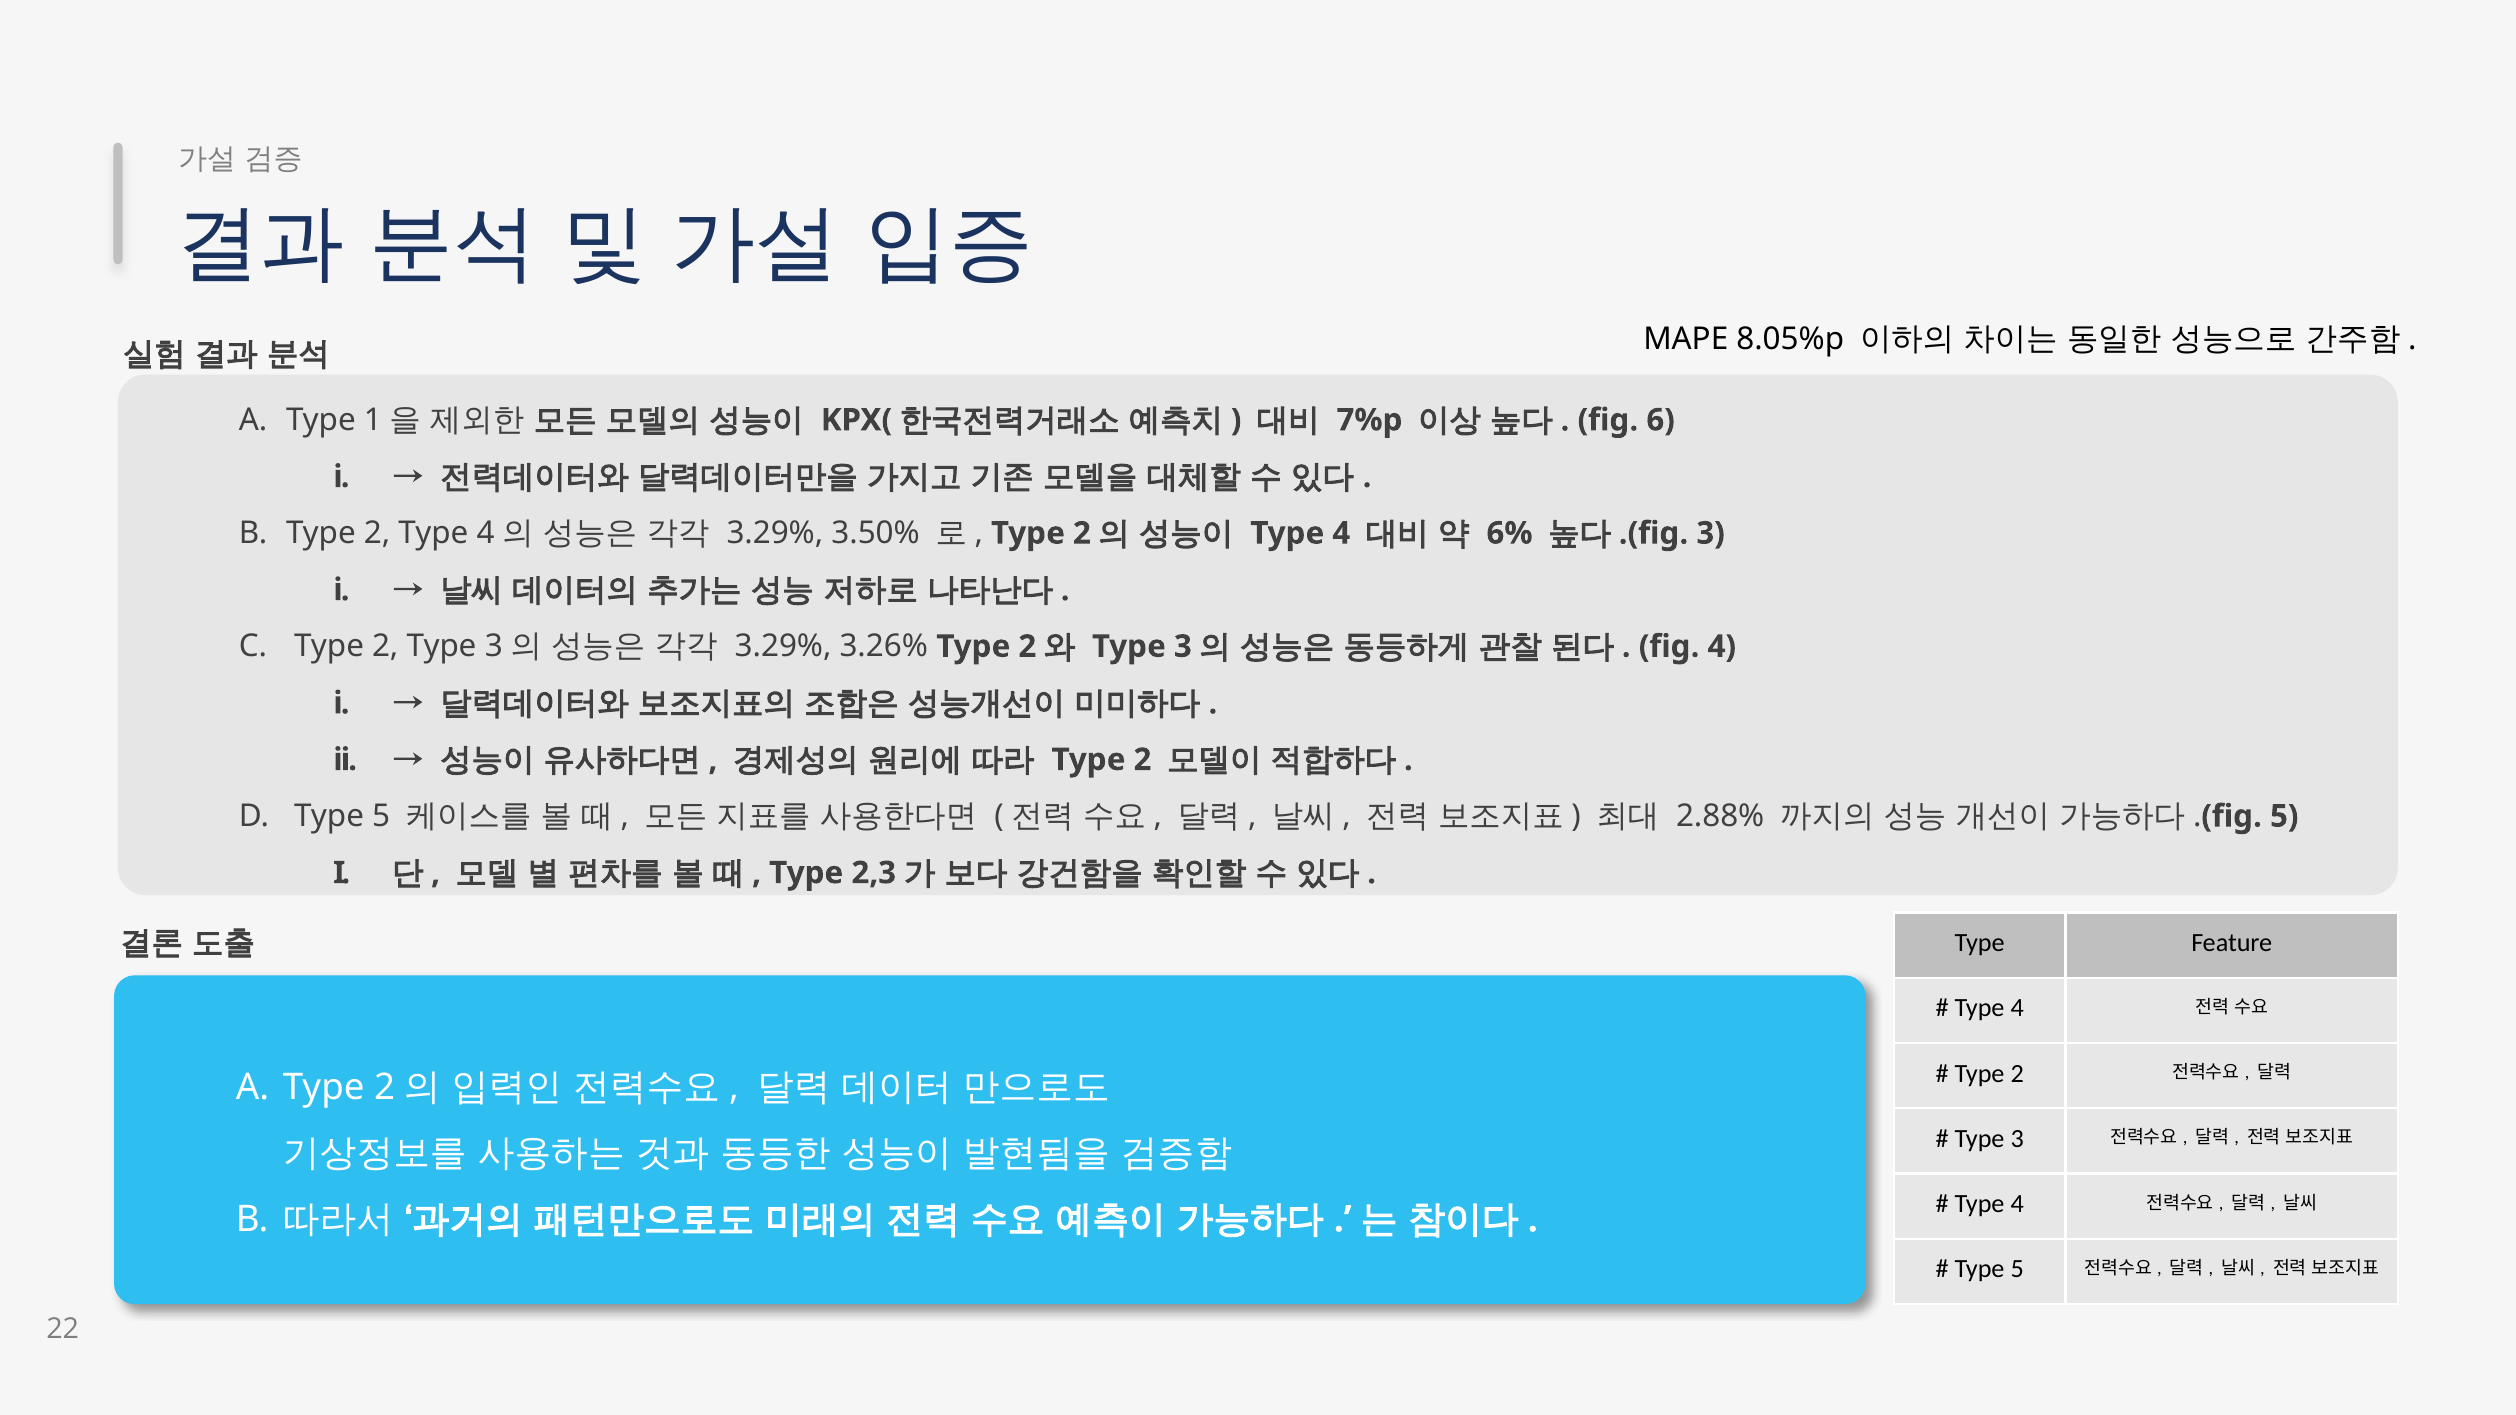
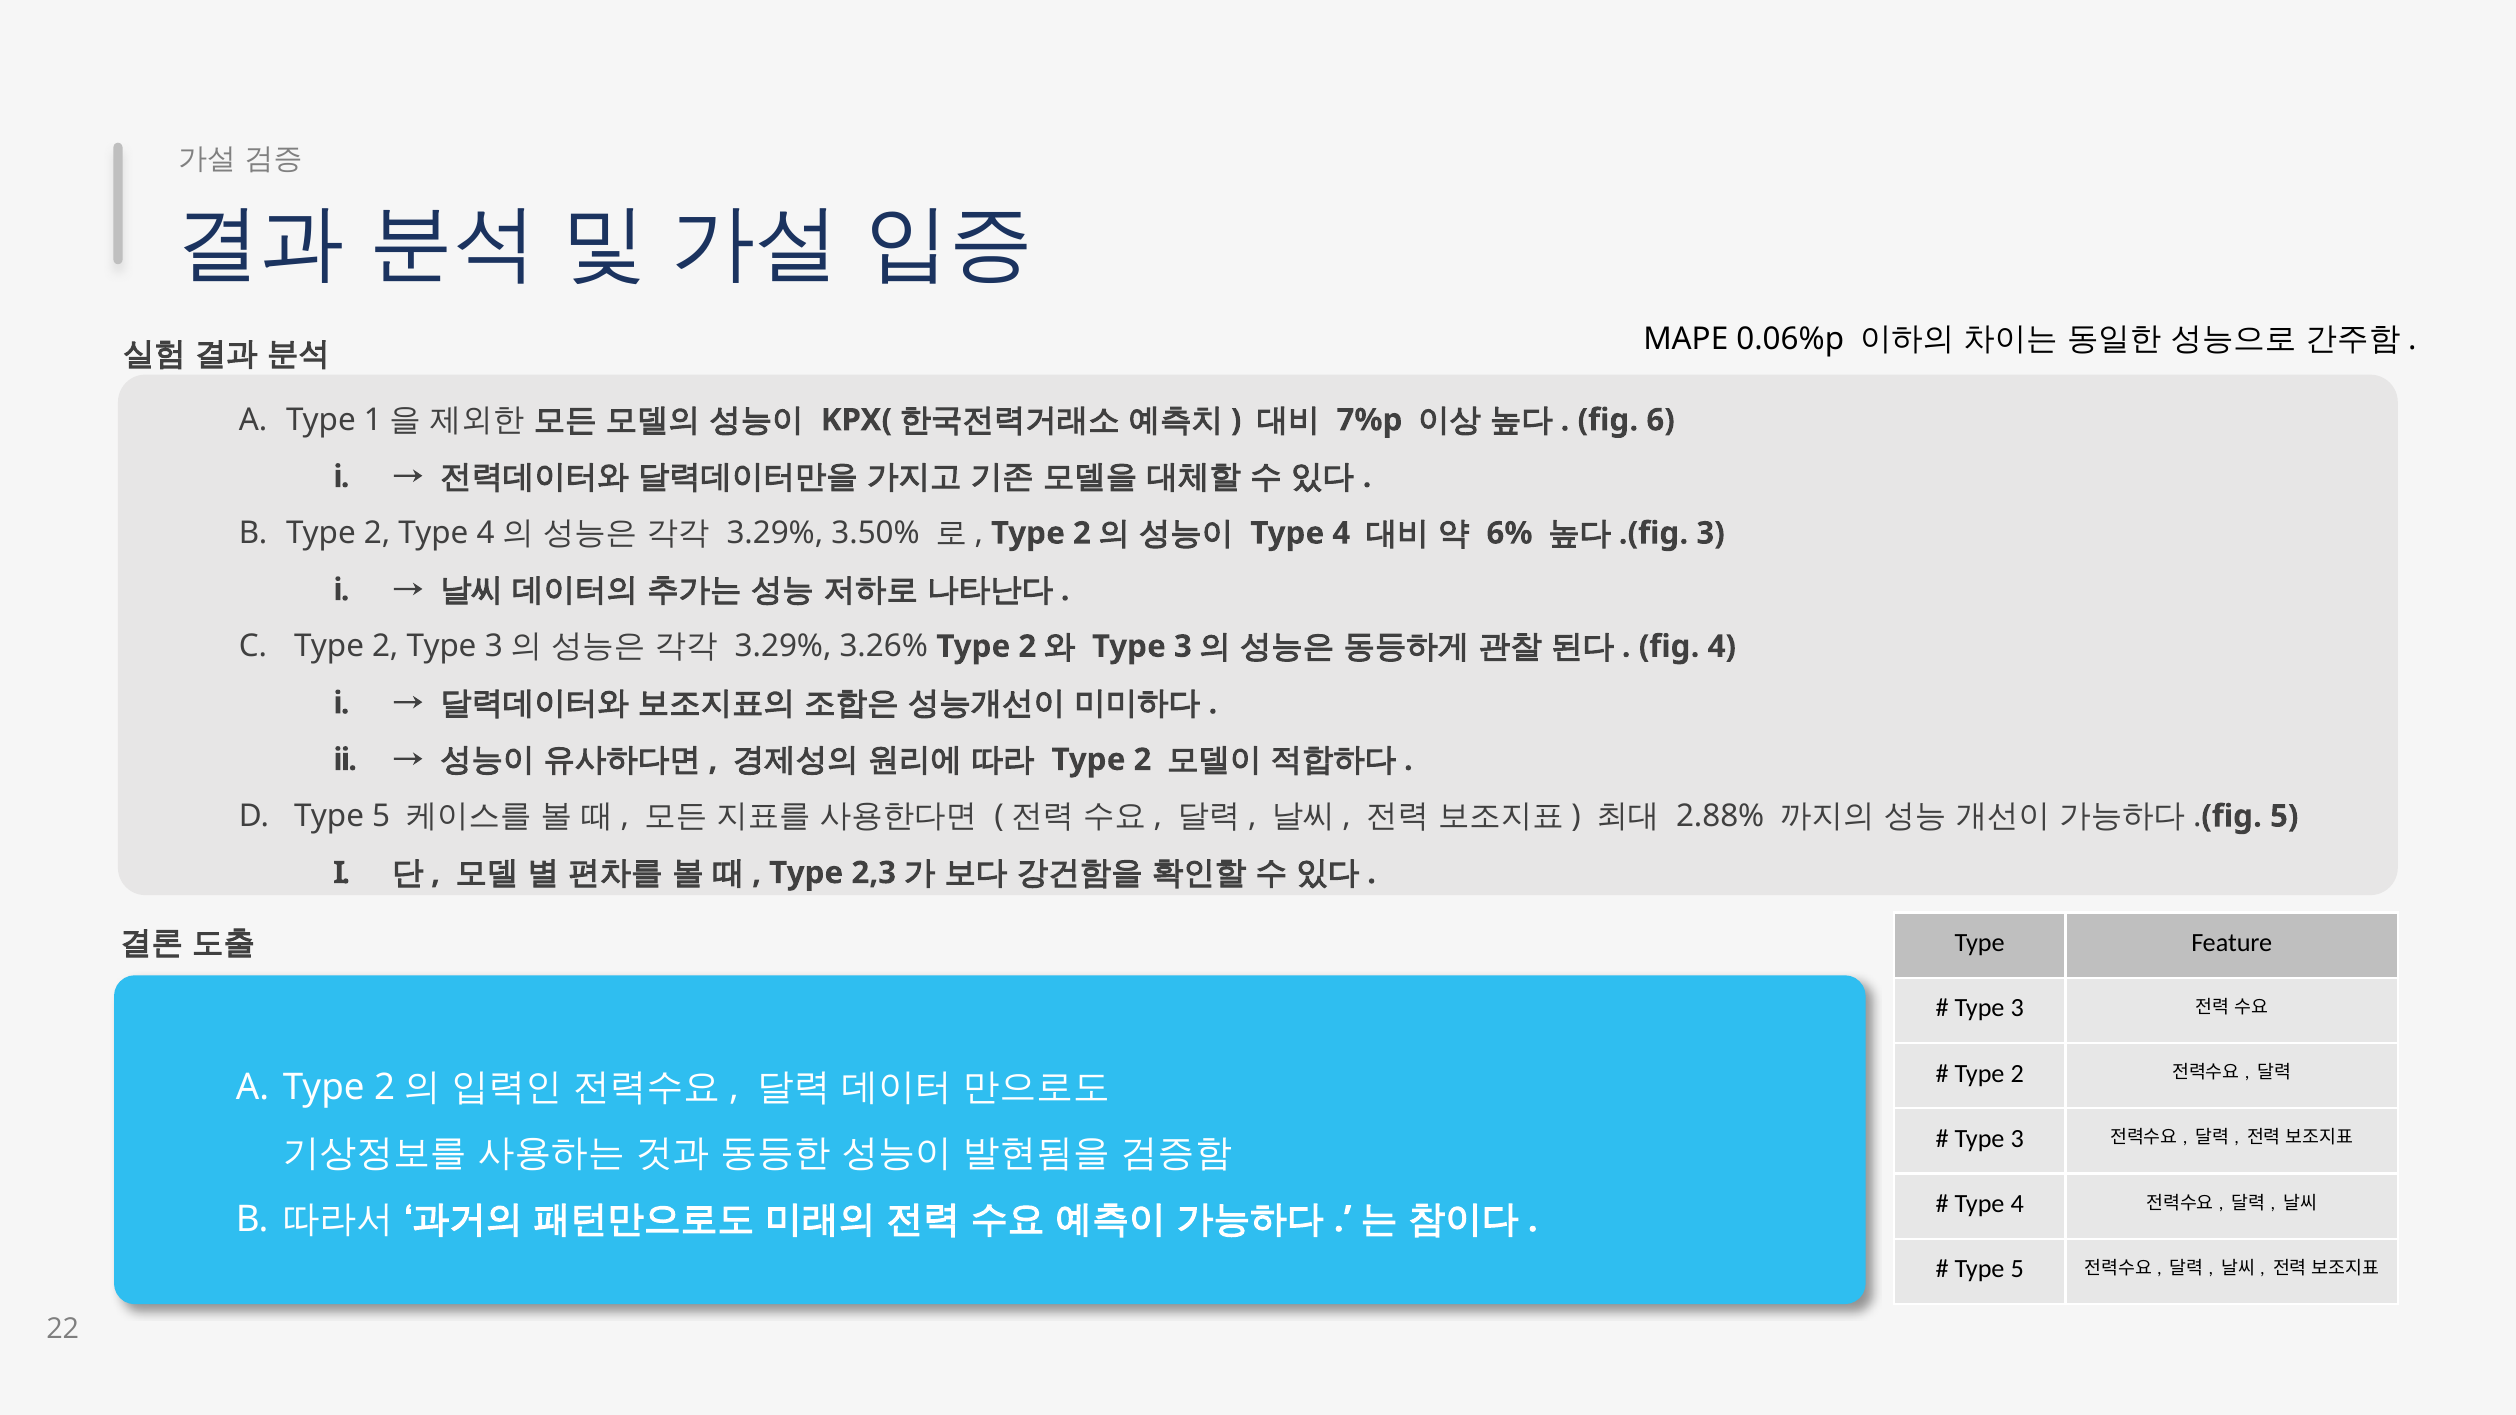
8.05%p: 8.05%p -> 0.06%p
4 at (2017, 1008): 4 -> 3
